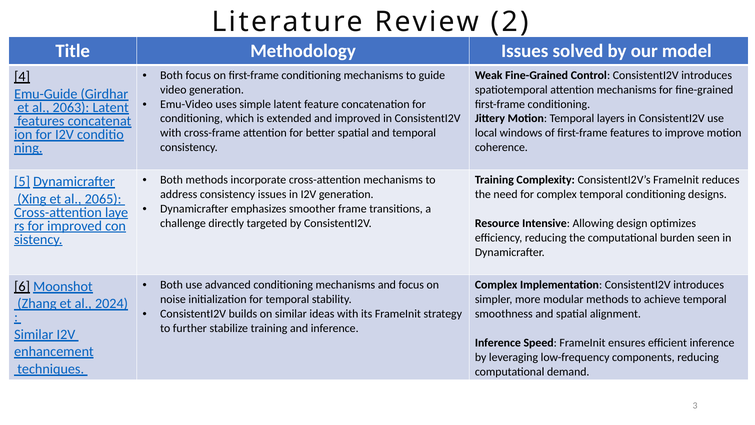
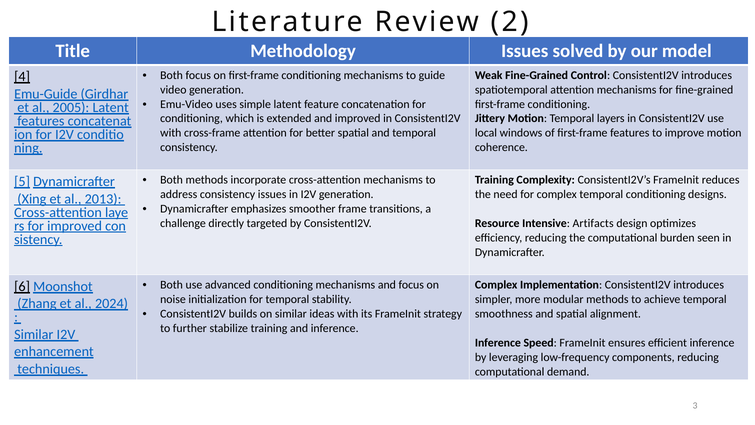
2063: 2063 -> 2005
2065: 2065 -> 2013
Allowing: Allowing -> Artifacts
